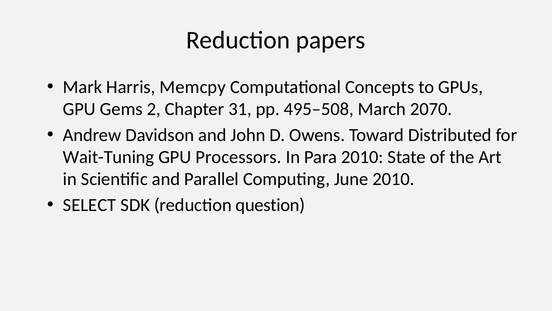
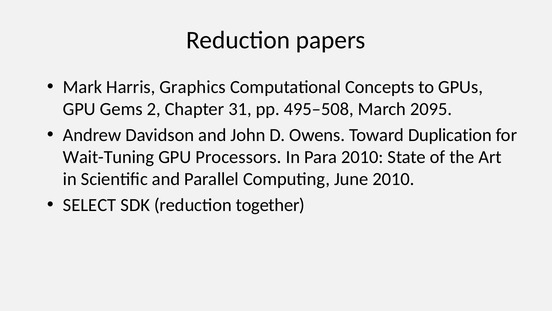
Memcpy: Memcpy -> Graphics
2070: 2070 -> 2095
Distributed: Distributed -> Duplication
question: question -> together
